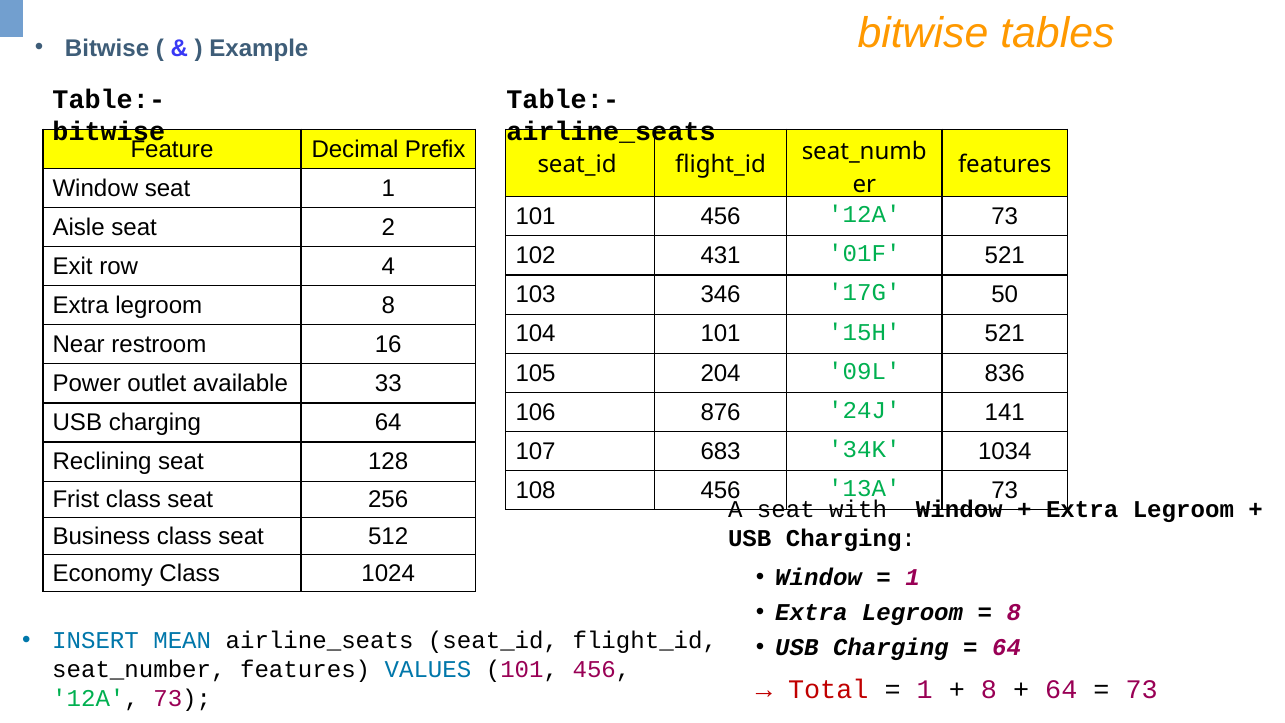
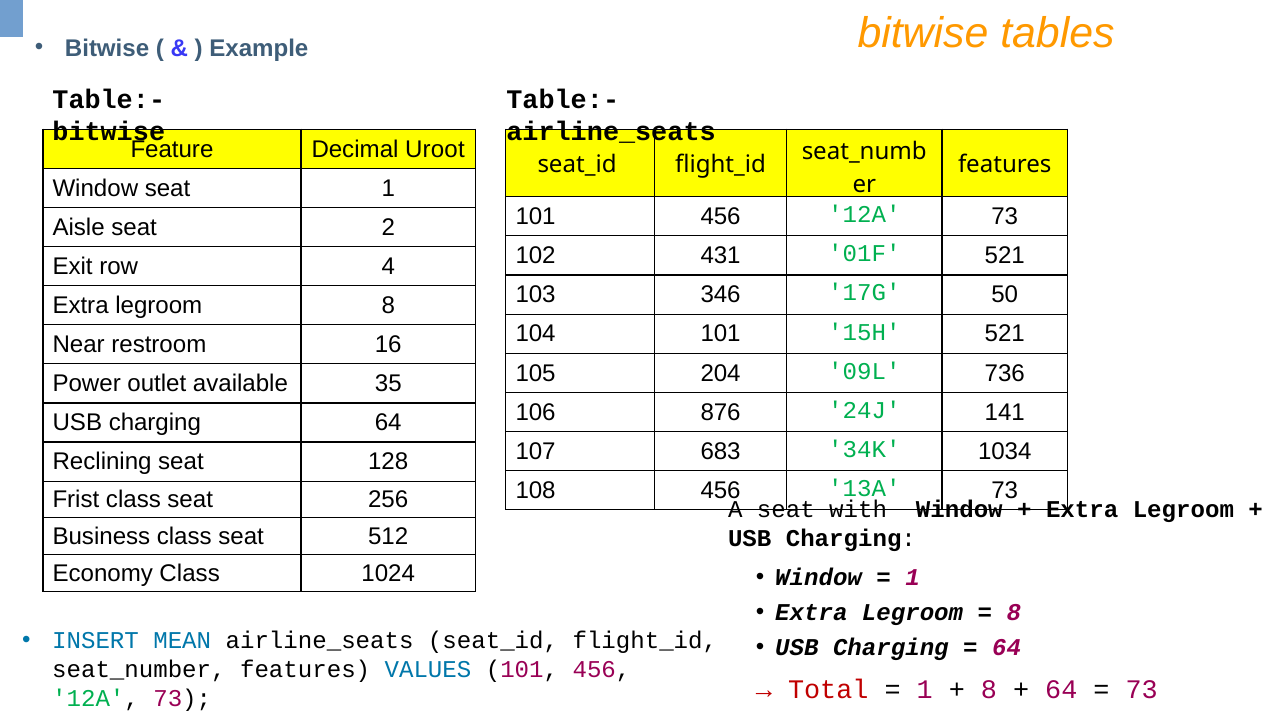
Prefix: Prefix -> Uroot
836: 836 -> 736
33: 33 -> 35
